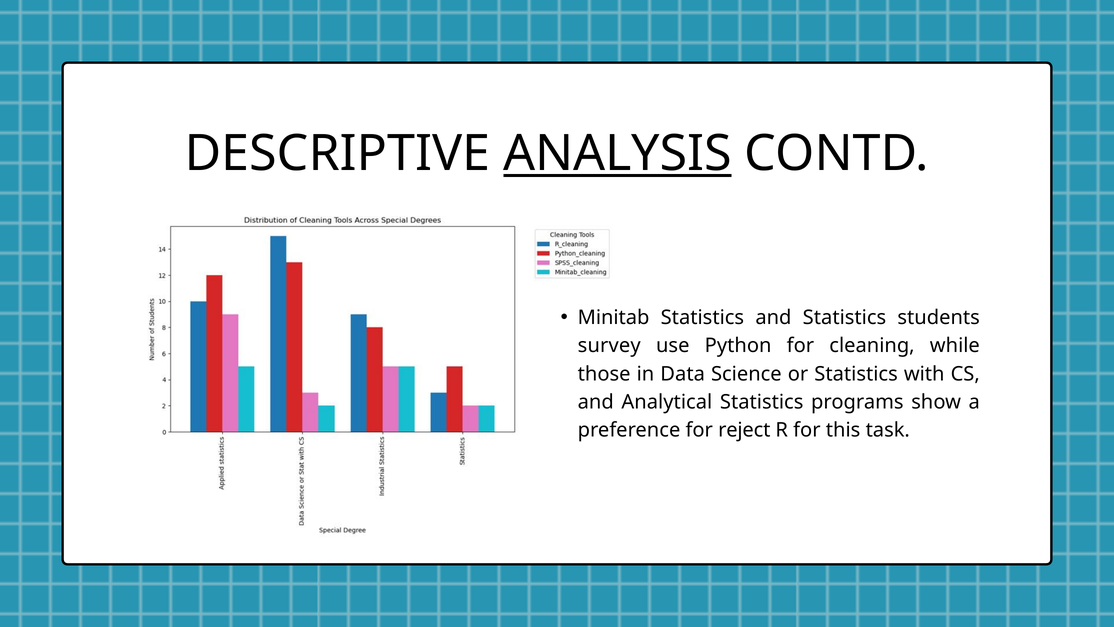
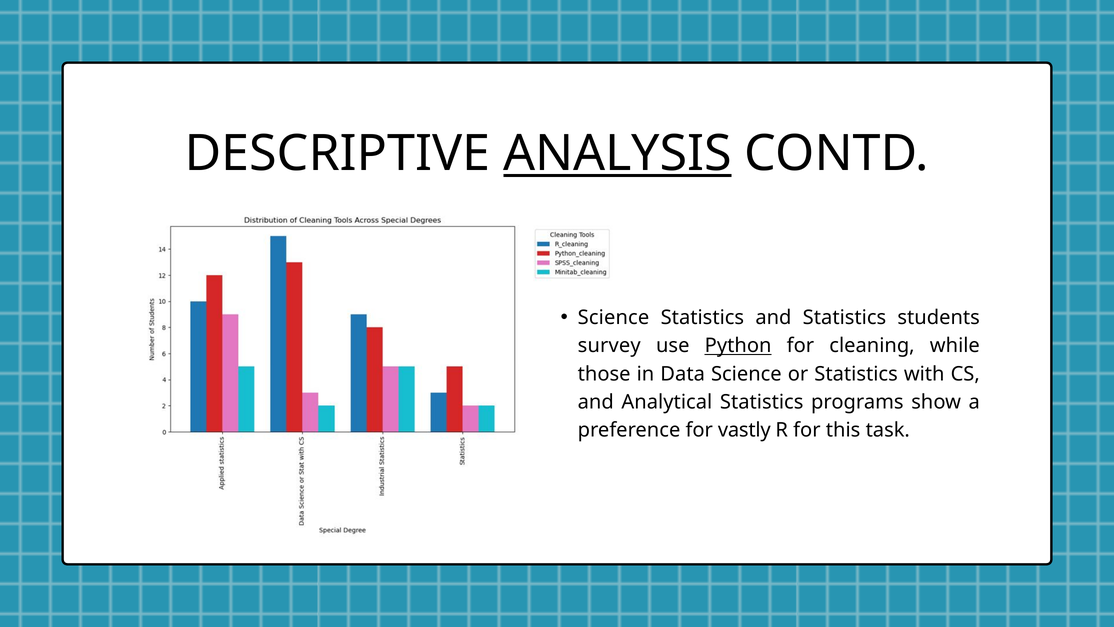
Minitab at (614, 317): Minitab -> Science
Python underline: none -> present
reject: reject -> vastly
